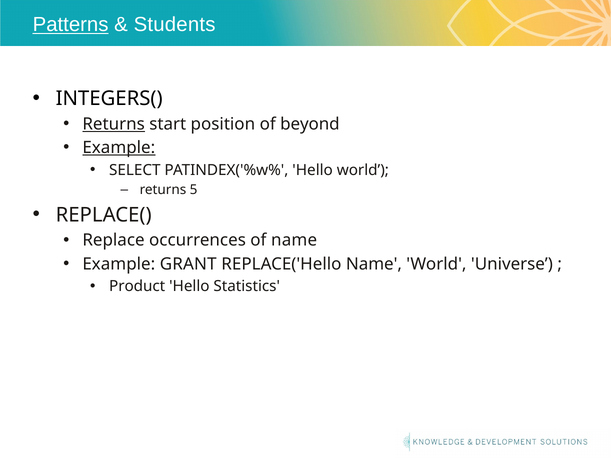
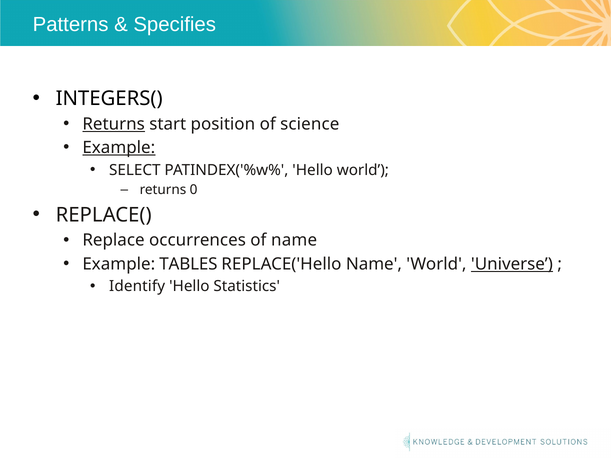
Patterns underline: present -> none
Students: Students -> Specifies
beyond: beyond -> science
5: 5 -> 0
GRANT: GRANT -> TABLES
Universe underline: none -> present
Product: Product -> Identify
